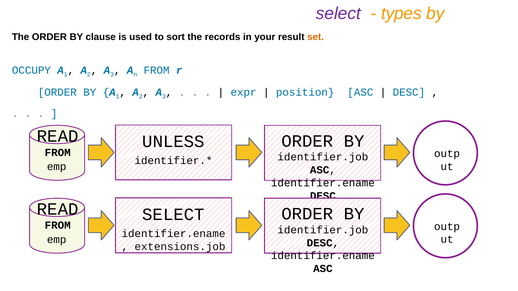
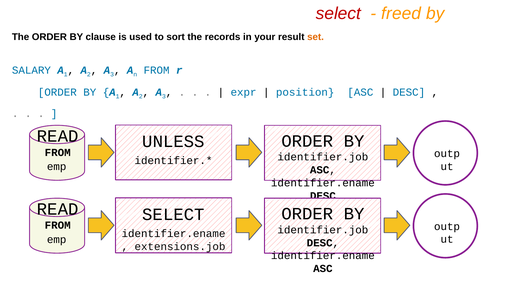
select at (338, 13) colour: purple -> red
types: types -> freed
OCCUPY: OCCUPY -> SALARY
